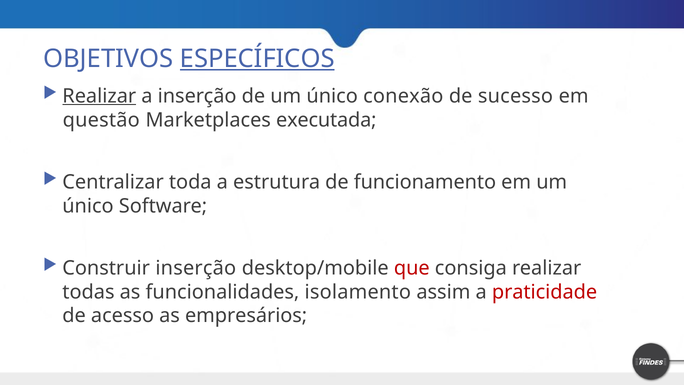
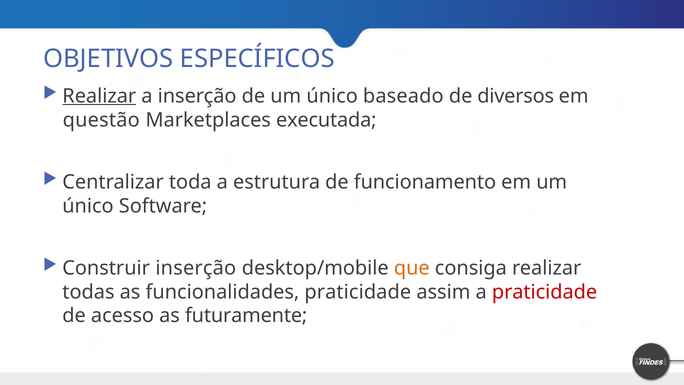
ESPECÍFICOS underline: present -> none
conexão: conexão -> baseado
sucesso: sucesso -> diversos
que colour: red -> orange
funcionalidades isolamento: isolamento -> praticidade
empresários: empresários -> futuramente
